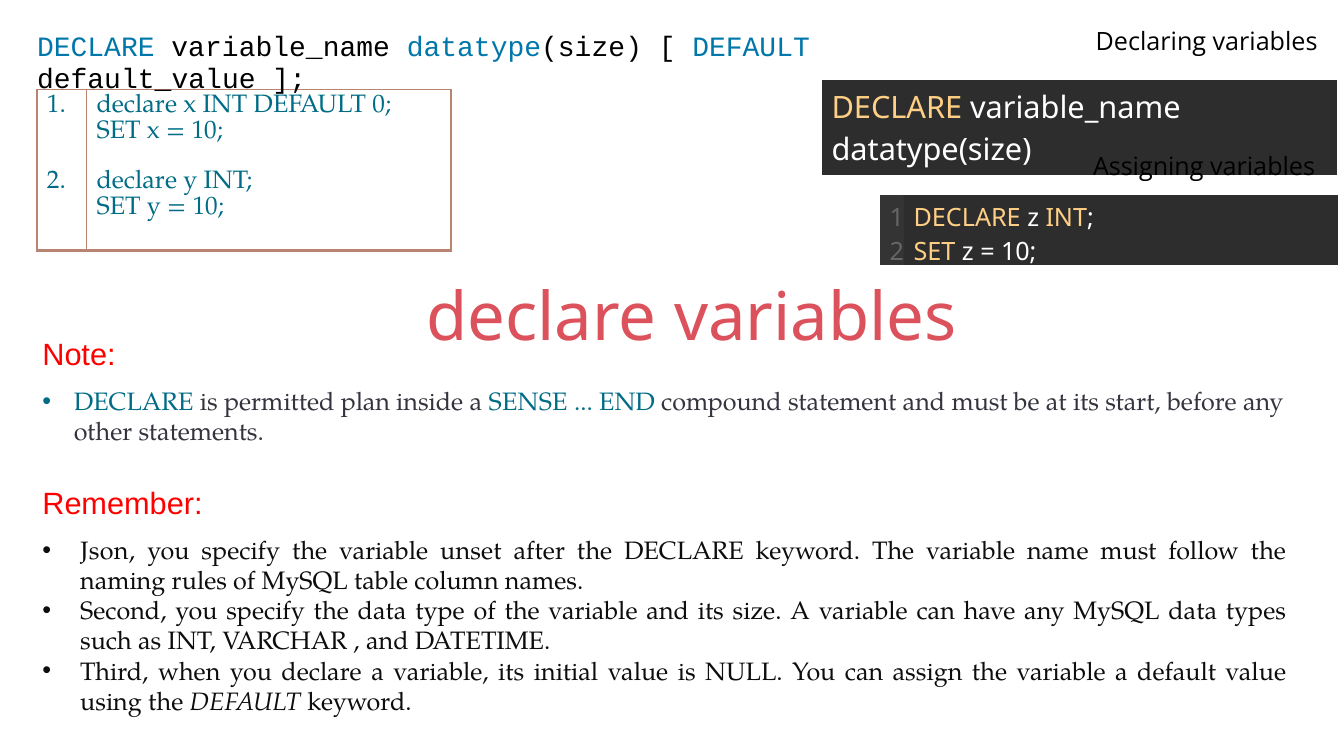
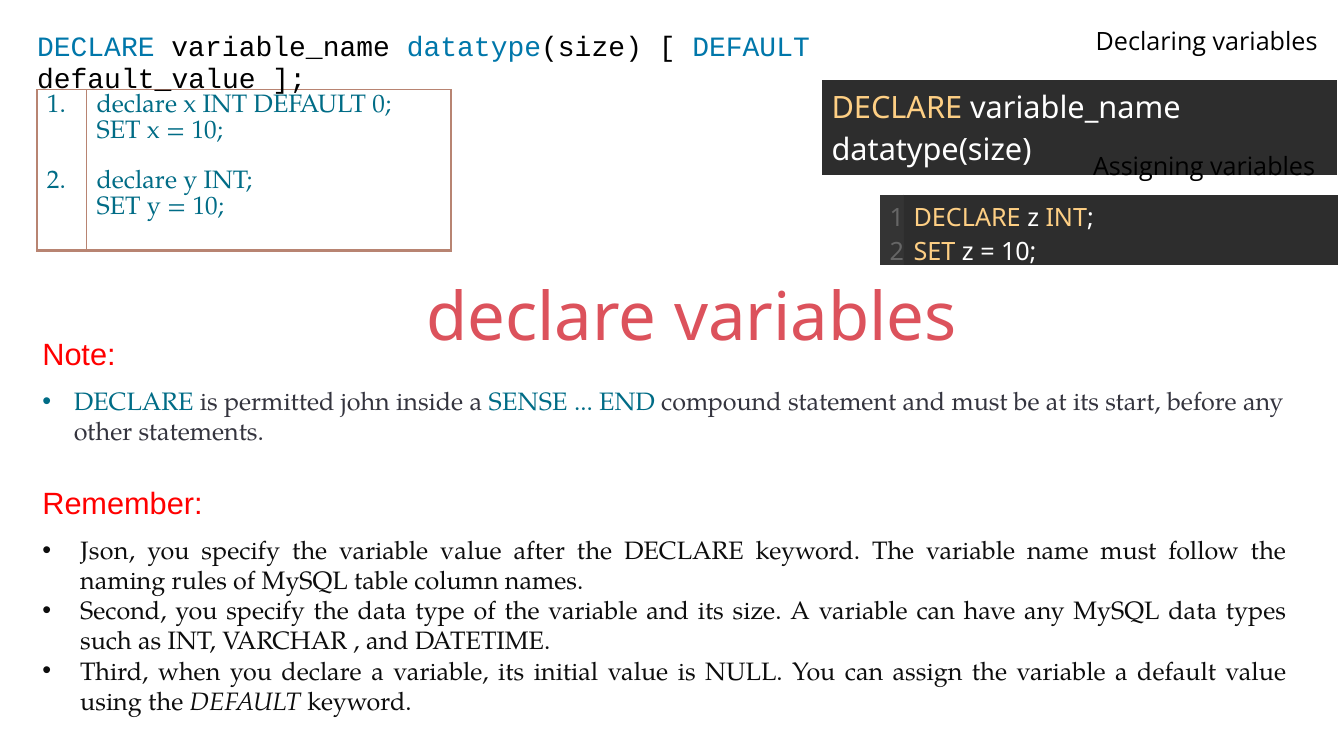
plan: plan -> john
variable unset: unset -> value
